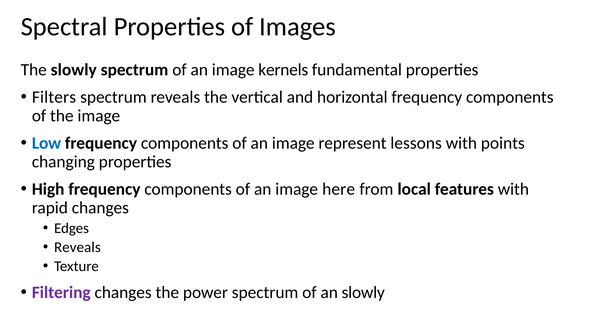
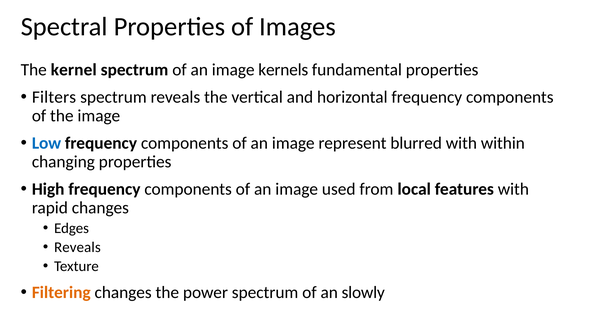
The slowly: slowly -> kernel
lessons: lessons -> blurred
points: points -> within
here: here -> used
Filtering colour: purple -> orange
